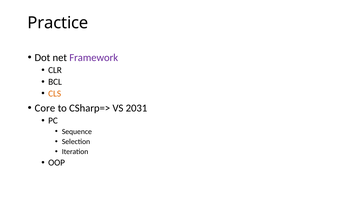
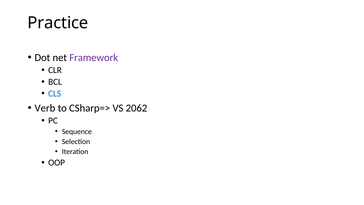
CLS colour: orange -> blue
Core: Core -> Verb
2031: 2031 -> 2062
